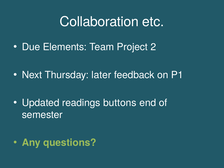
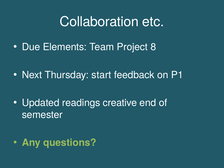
2: 2 -> 8
later: later -> start
buttons: buttons -> creative
